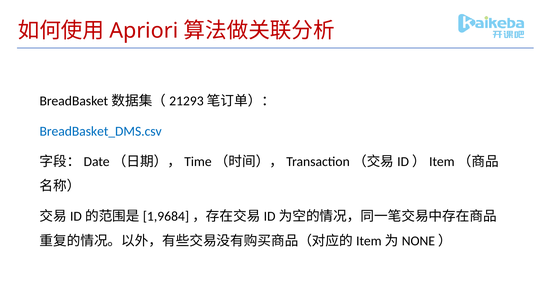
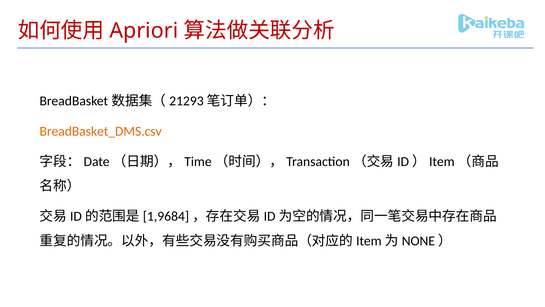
BreadBasket_DMS.csv colour: blue -> orange
